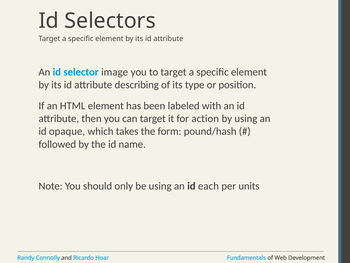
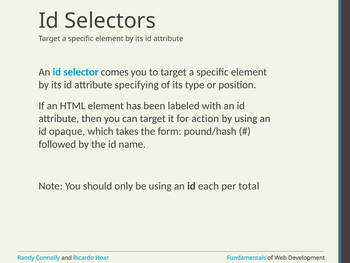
image: image -> comes
describing: describing -> specifying
units: units -> total
